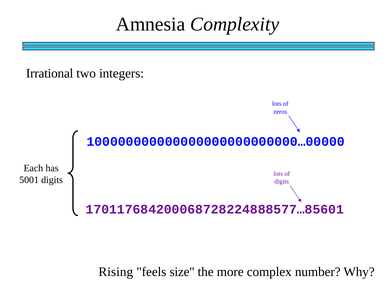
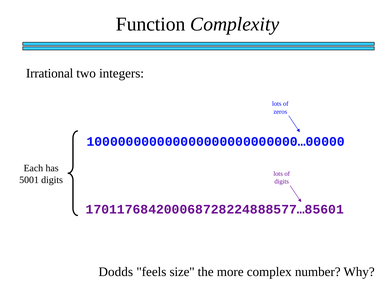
Amnesia: Amnesia -> Function
Rising: Rising -> Dodds
